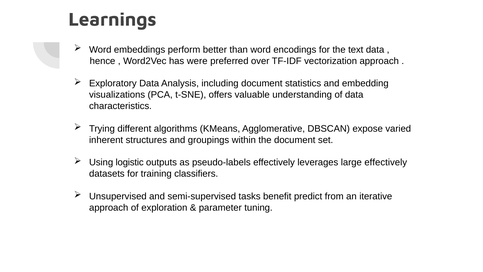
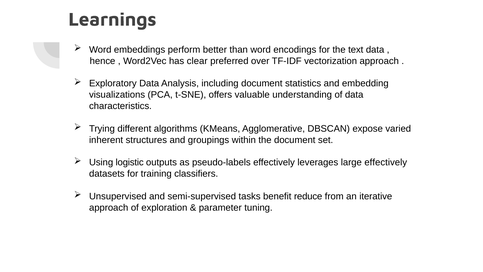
were: were -> clear
predict: predict -> reduce
